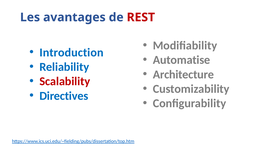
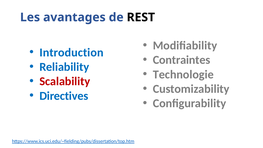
REST colour: red -> black
Automatise: Automatise -> Contraintes
Architecture: Architecture -> Technologie
